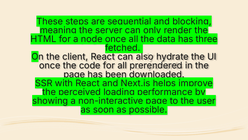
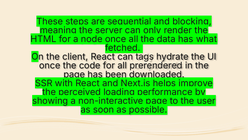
three: three -> what
also: also -> tags
